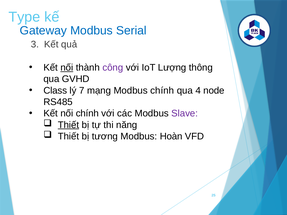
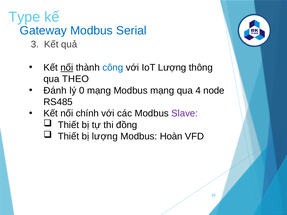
công colour: purple -> blue
GVHD: GVHD -> THEO
Class: Class -> Đánh
7: 7 -> 0
Modbus chính: chính -> mạng
Thiết at (68, 125) underline: present -> none
năng: năng -> đồng
bị tương: tương -> lượng
